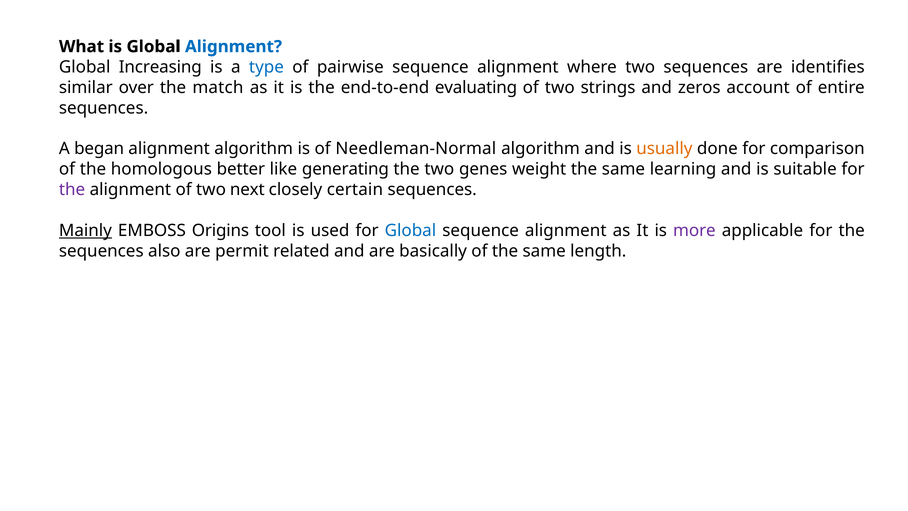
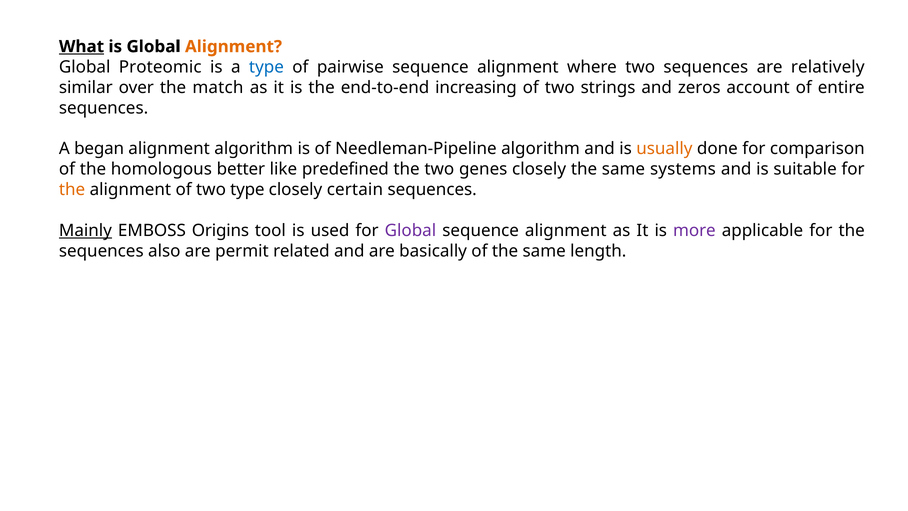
What underline: none -> present
Alignment at (234, 47) colour: blue -> orange
Increasing: Increasing -> Proteomic
identifies: identifies -> relatively
evaluating: evaluating -> increasing
Needleman-Normal: Needleman-Normal -> Needleman-Pipeline
generating: generating -> predefined
genes weight: weight -> closely
learning: learning -> systems
the at (72, 190) colour: purple -> orange
two next: next -> type
Global at (410, 230) colour: blue -> purple
